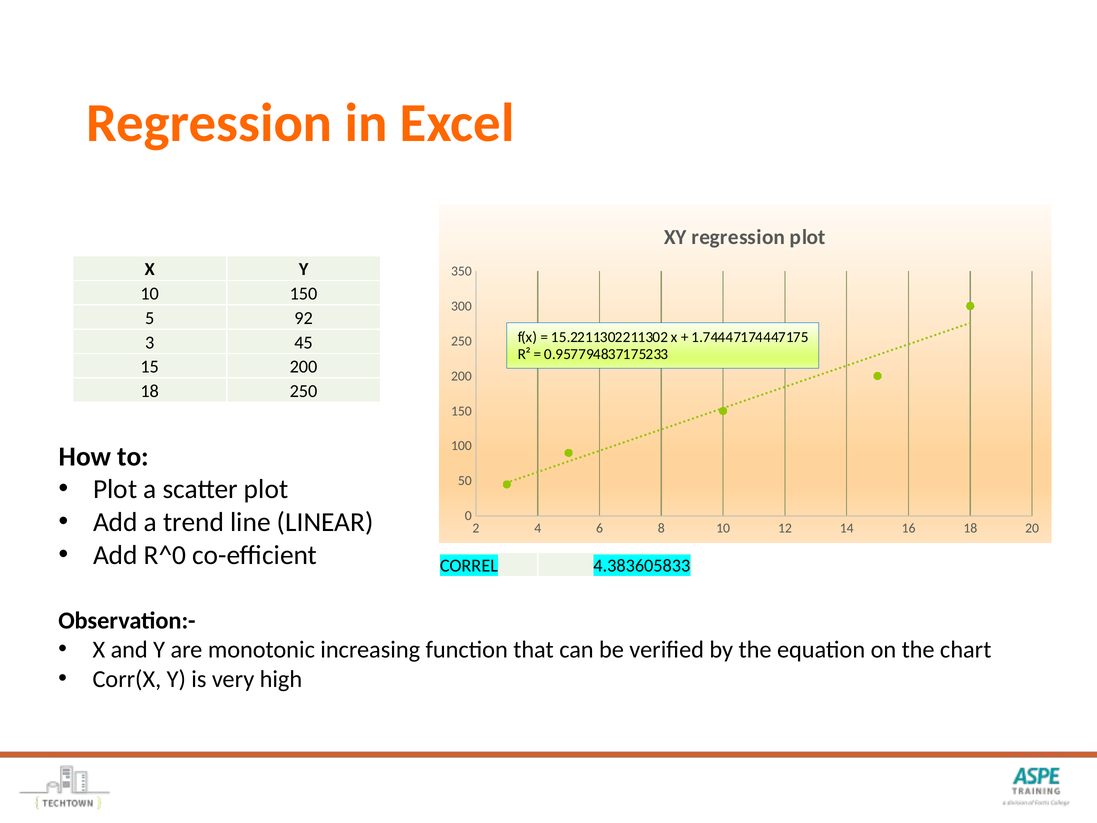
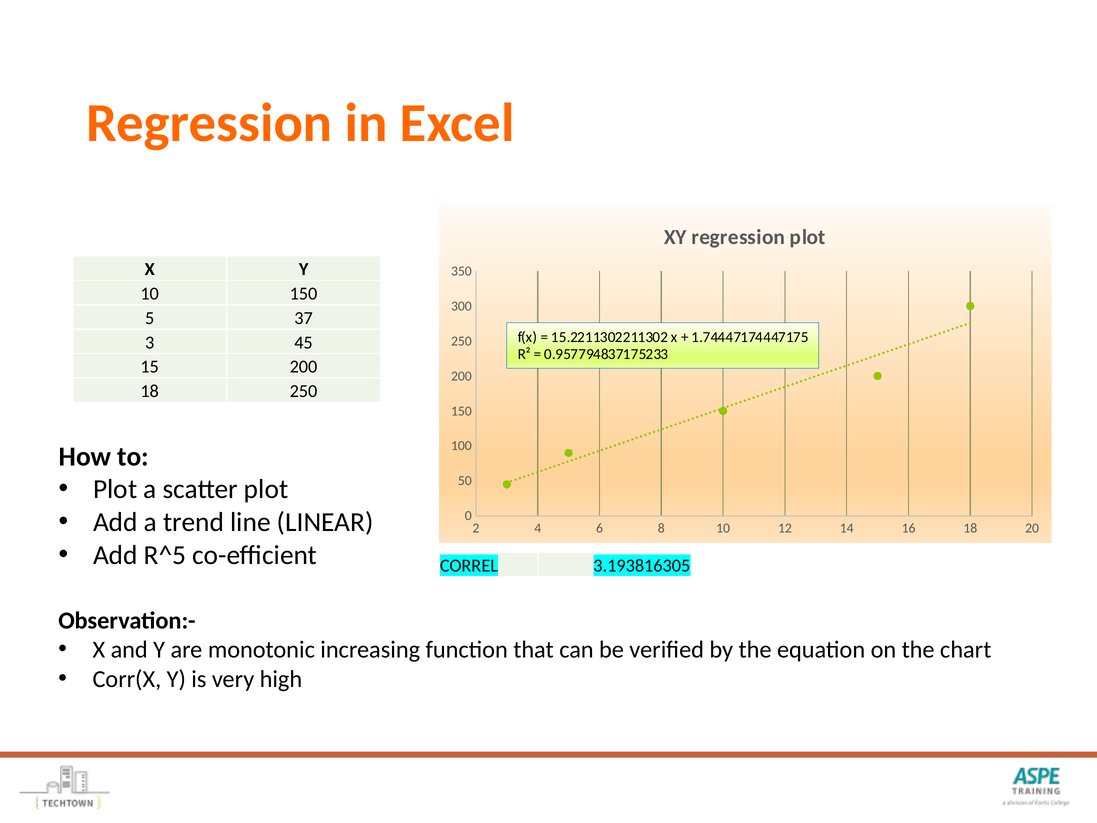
92: 92 -> 37
R^0: R^0 -> R^5
4.383605833: 4.383605833 -> 3.193816305
